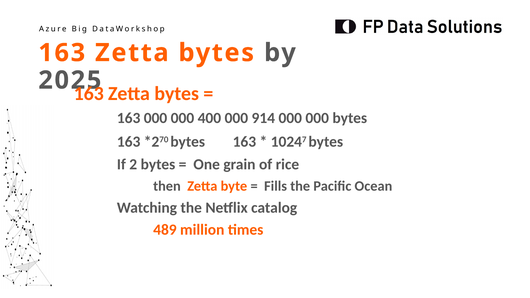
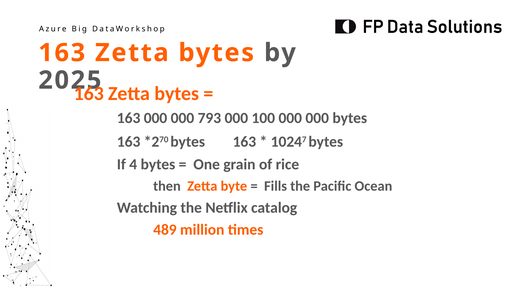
400: 400 -> 793
914: 914 -> 100
2: 2 -> 4
